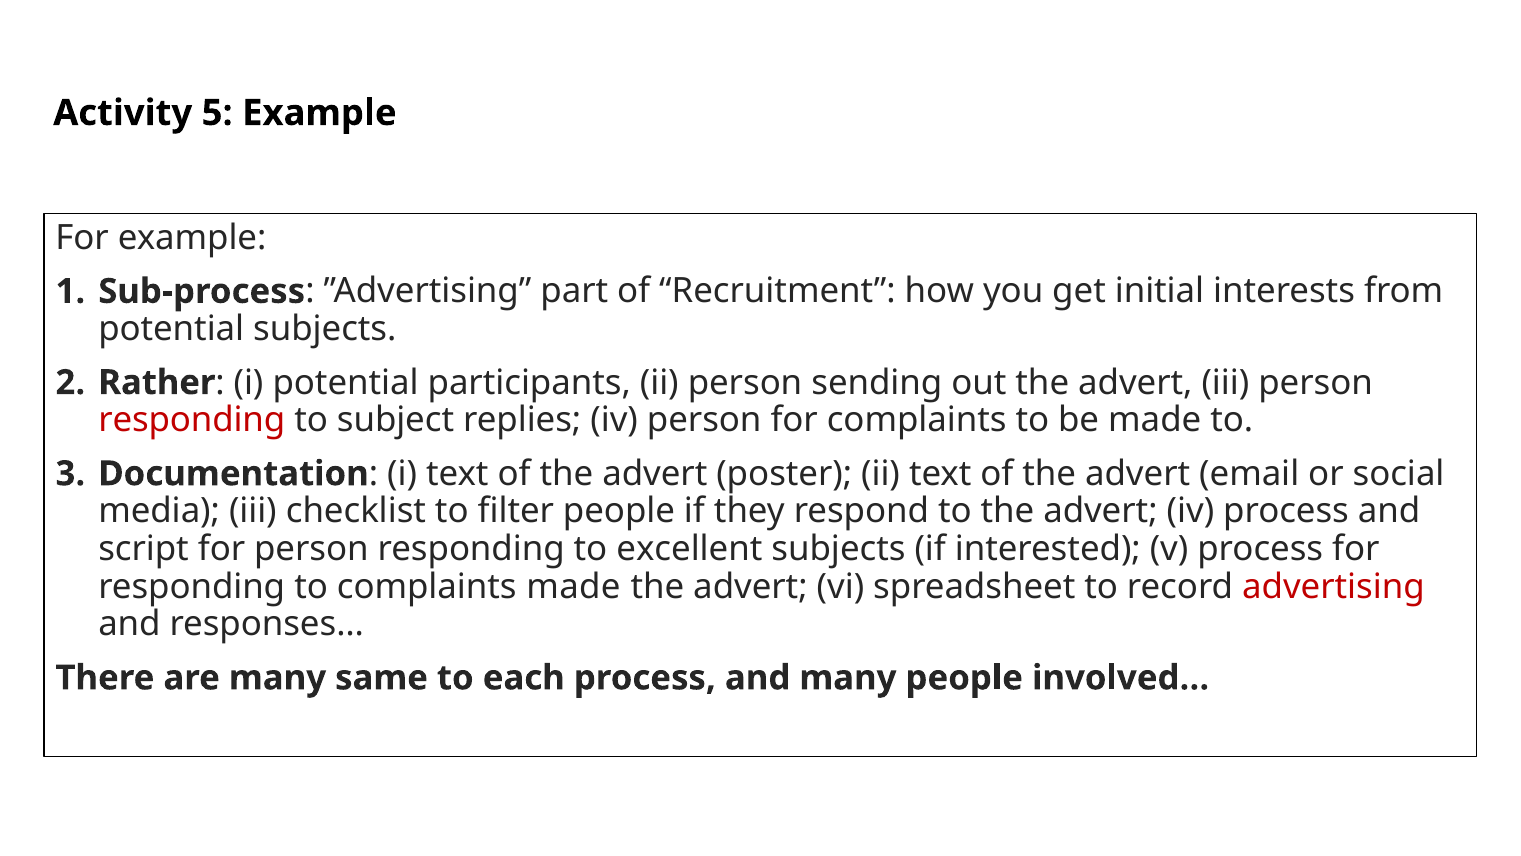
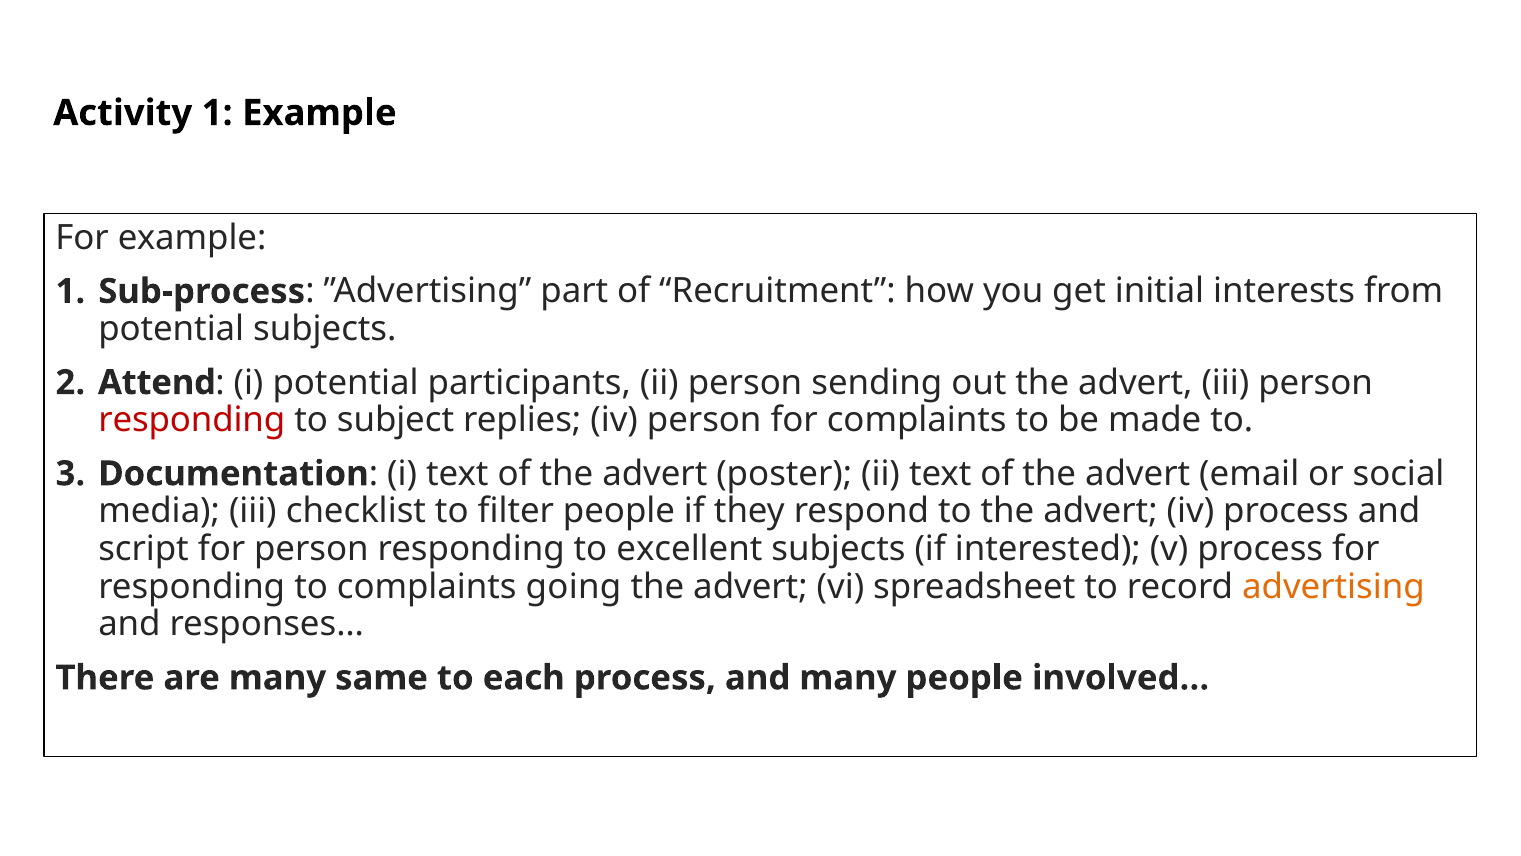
Activity 5: 5 -> 1
Rather: Rather -> Attend
complaints made: made -> going
advertising colour: red -> orange
